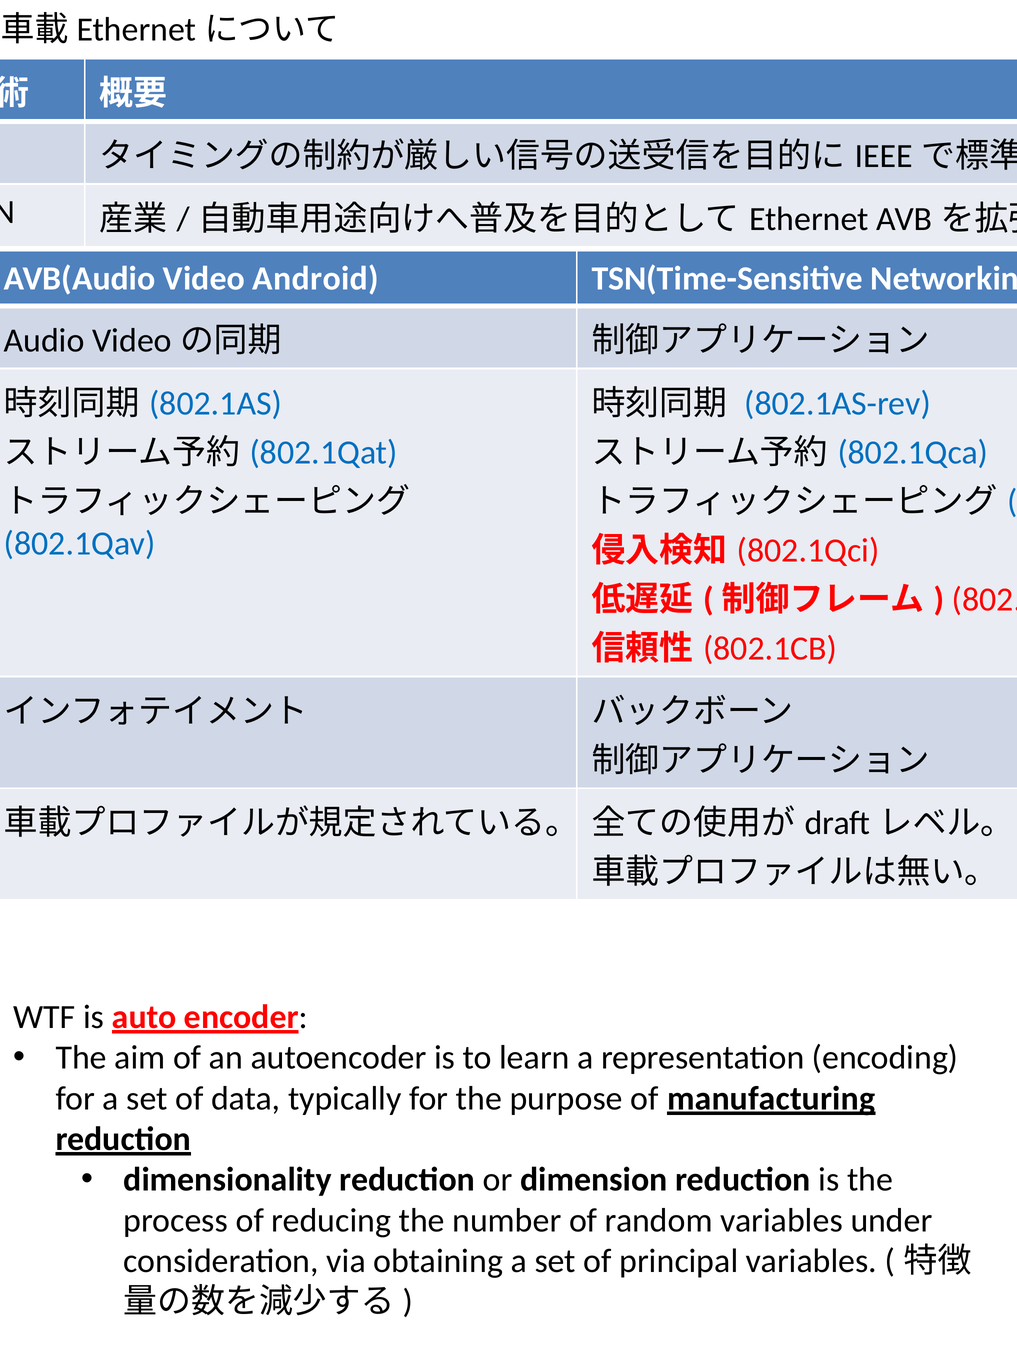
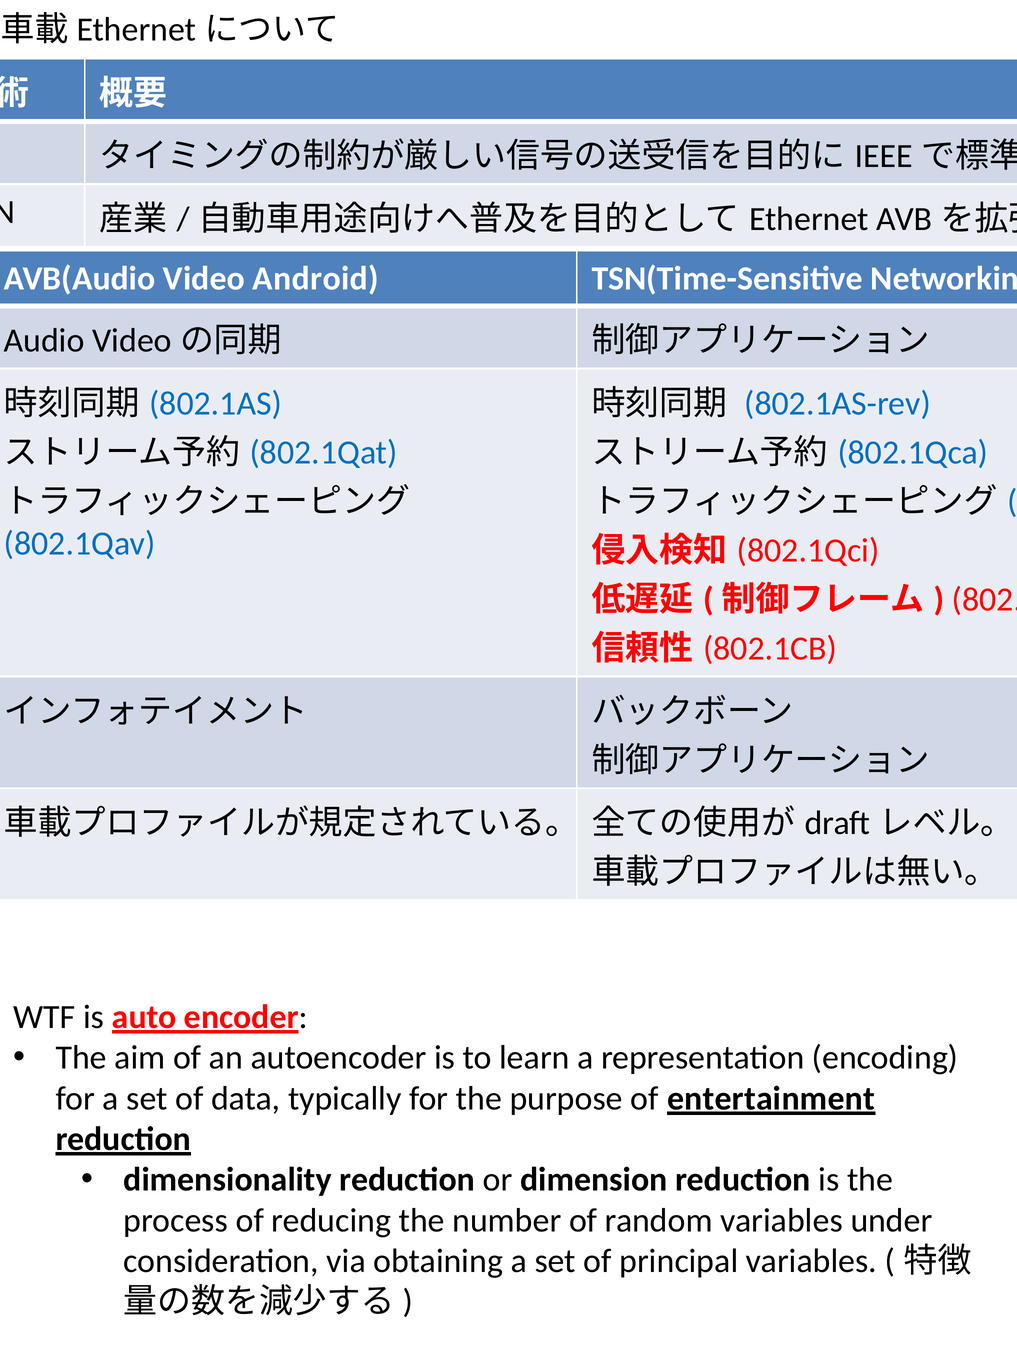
manufacturing: manufacturing -> entertainment
